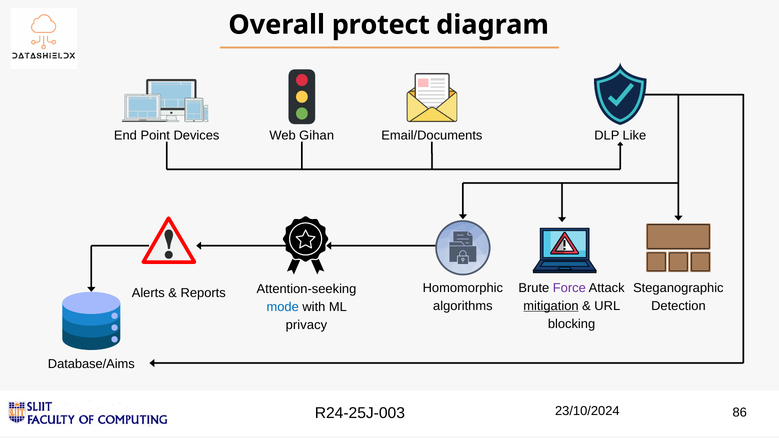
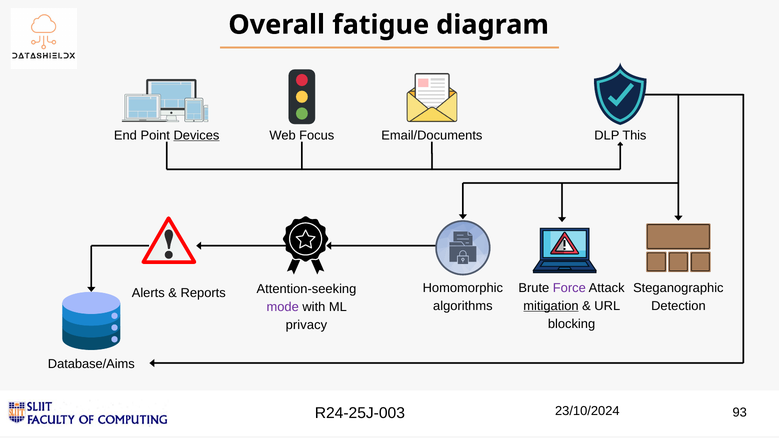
protect: protect -> fatigue
Devices underline: none -> present
Gihan: Gihan -> Focus
Like: Like -> This
mode colour: blue -> purple
86: 86 -> 93
